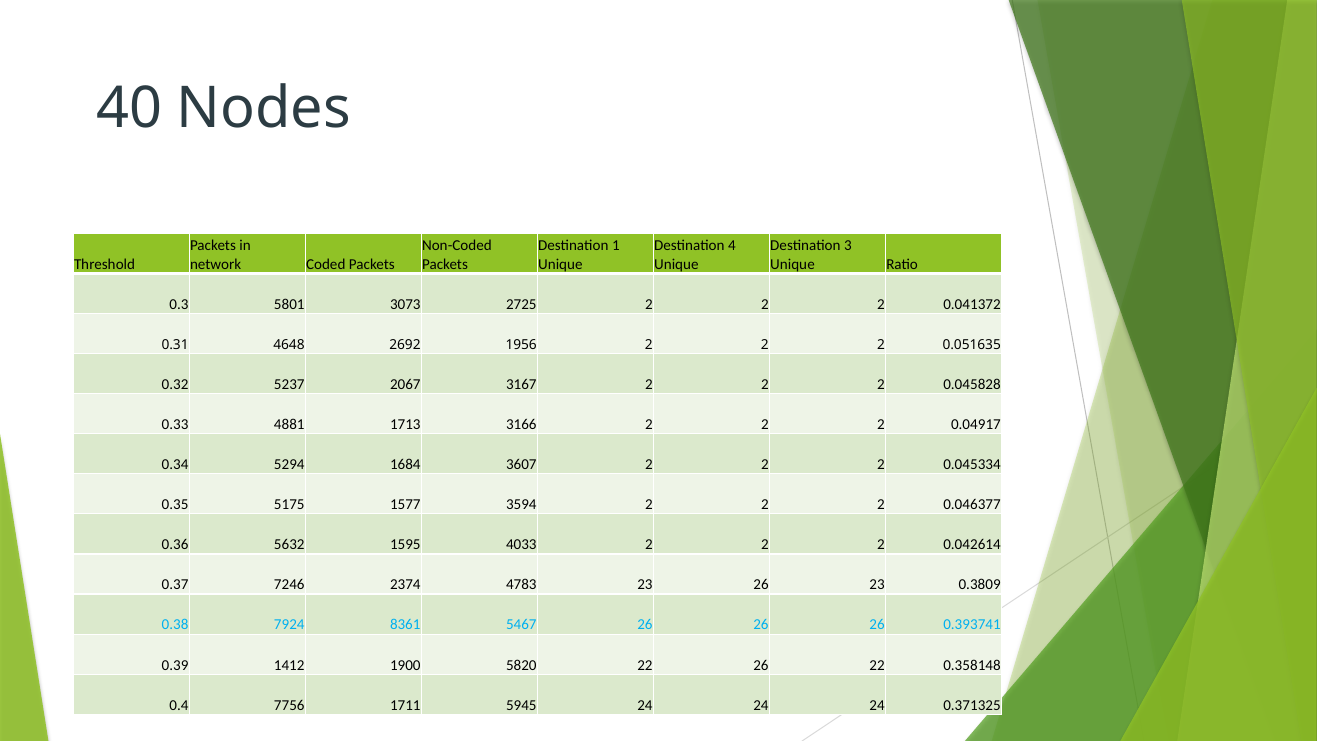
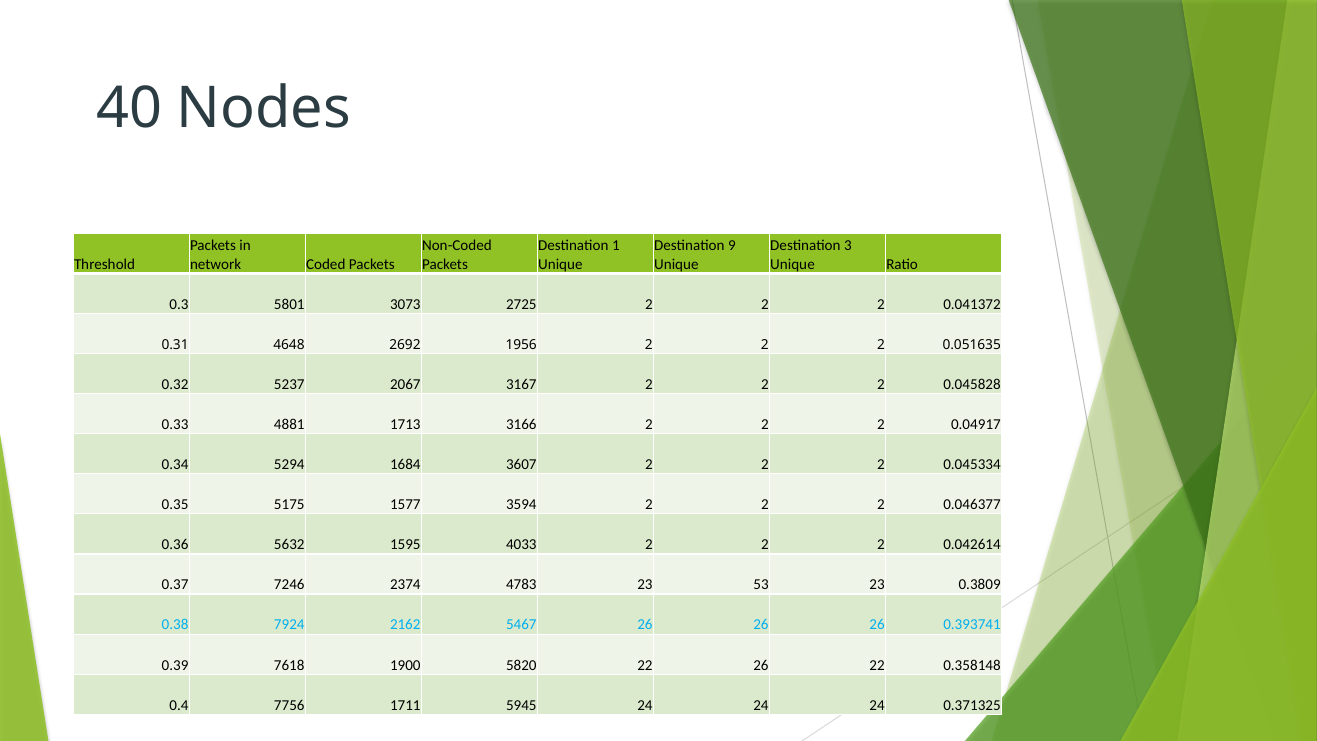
4: 4 -> 9
23 26: 26 -> 53
8361: 8361 -> 2162
1412: 1412 -> 7618
